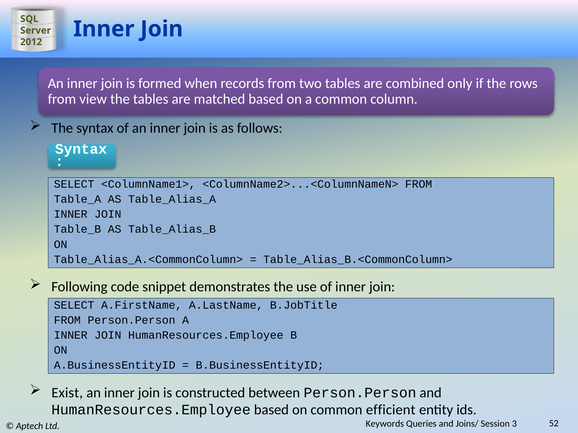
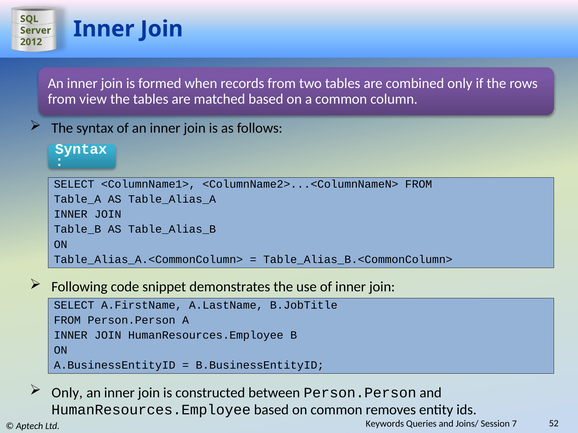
Exist at (67, 393): Exist -> Only
efficient: efficient -> removes
3: 3 -> 7
